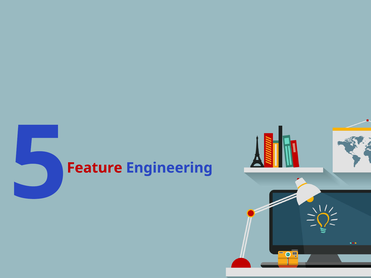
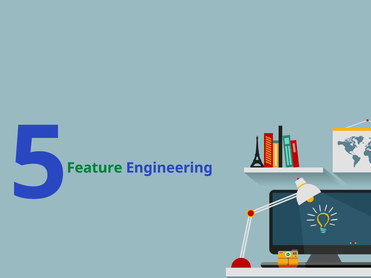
Feature colour: red -> green
